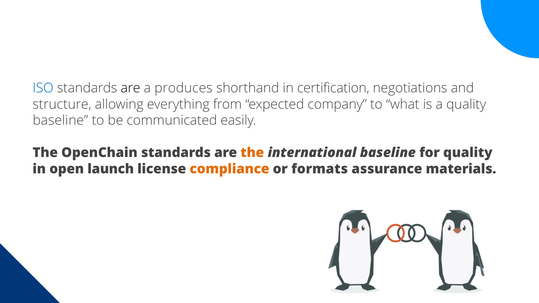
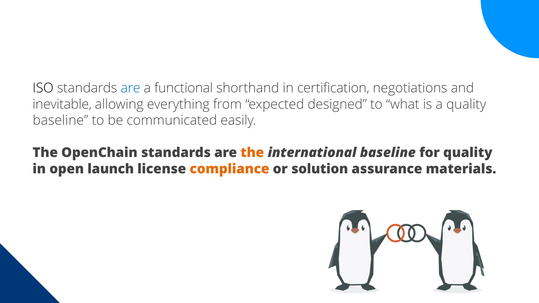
ISO colour: blue -> black
are at (131, 88) colour: black -> blue
produces: produces -> functional
structure: structure -> inevitable
company: company -> designed
formats: formats -> solution
